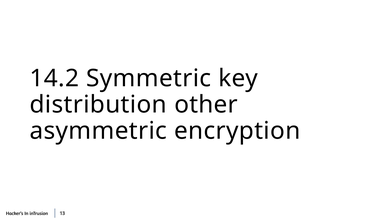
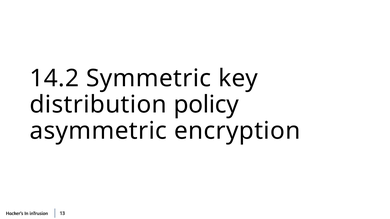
other: other -> policy
